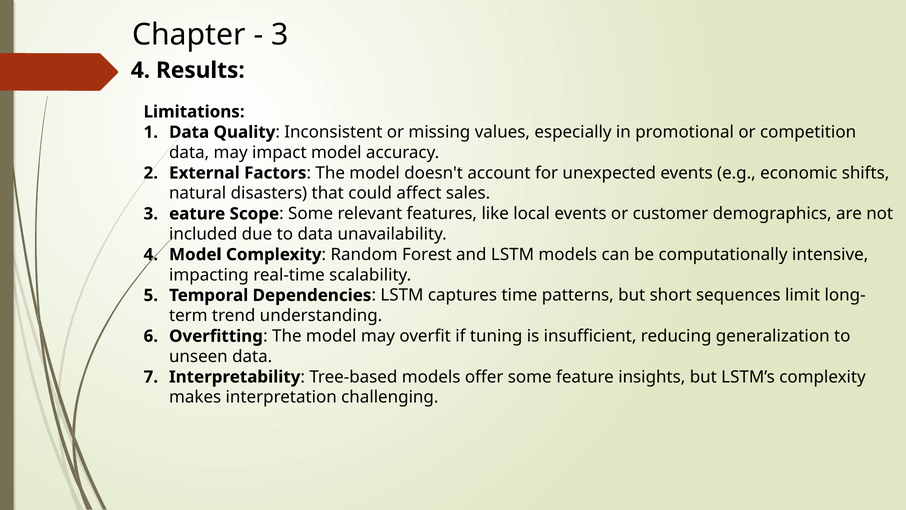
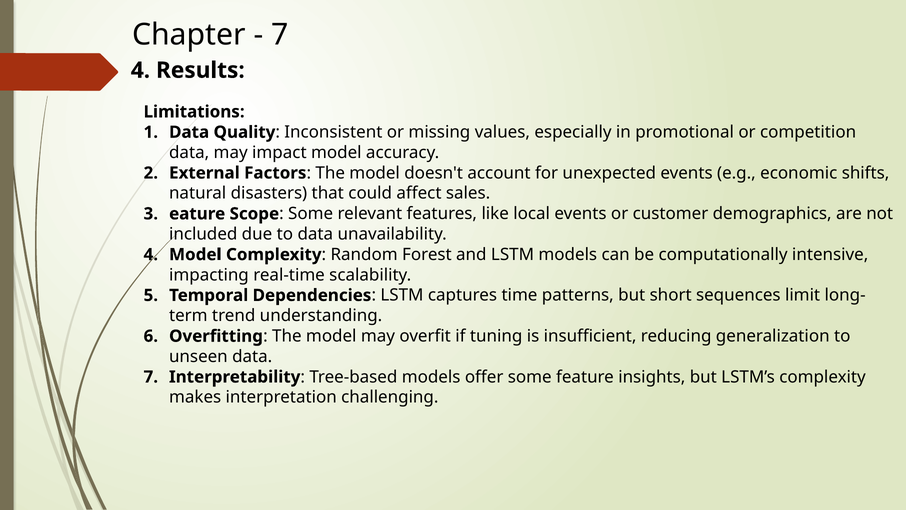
3 at (280, 35): 3 -> 7
